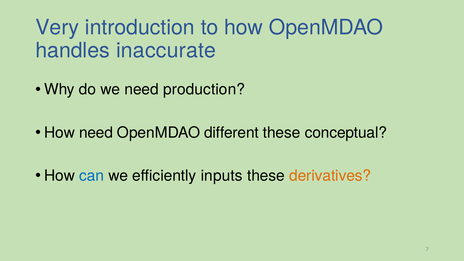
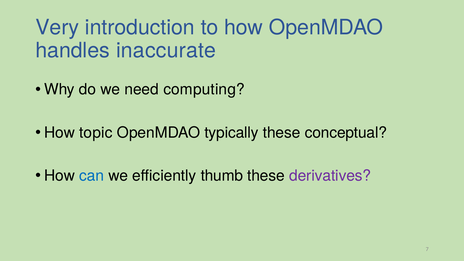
production: production -> computing
How need: need -> topic
different: different -> typically
inputs: inputs -> thumb
derivatives colour: orange -> purple
